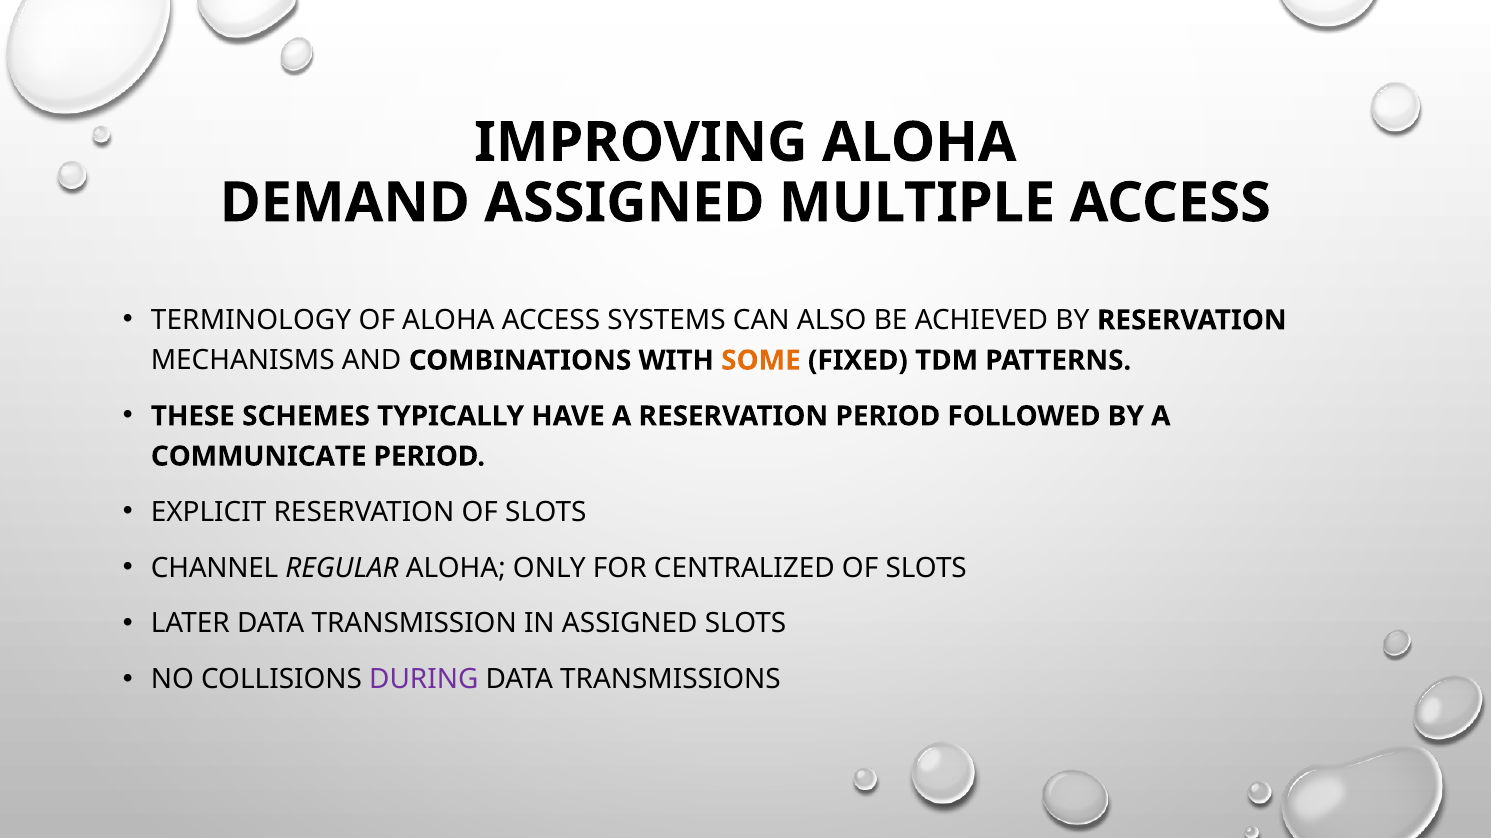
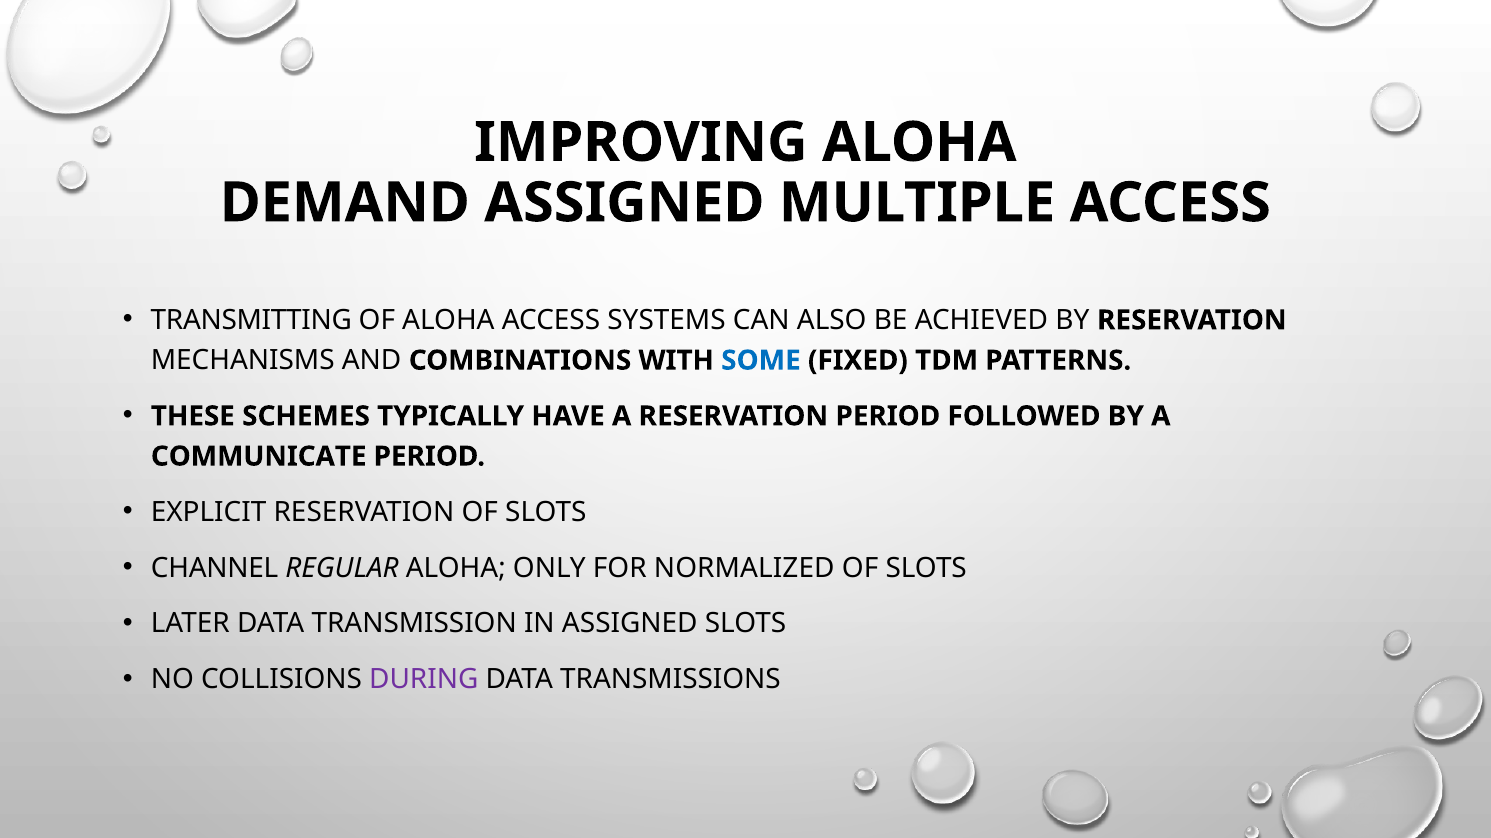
TERMINOLOGY: TERMINOLOGY -> TRANSMITTING
SOME colour: orange -> blue
CENTRALIZED: CENTRALIZED -> NORMALIZED
